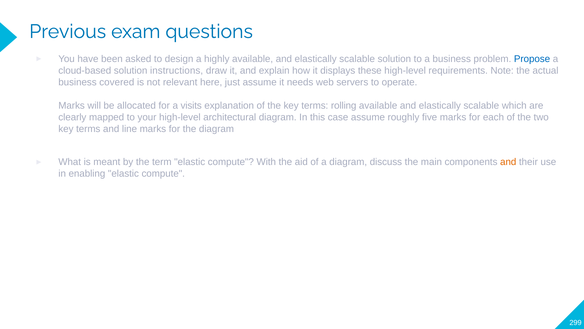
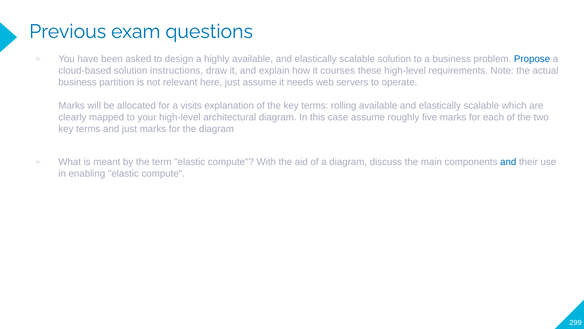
displays: displays -> courses
covered: covered -> partition
and line: line -> just
and at (508, 162) colour: orange -> blue
